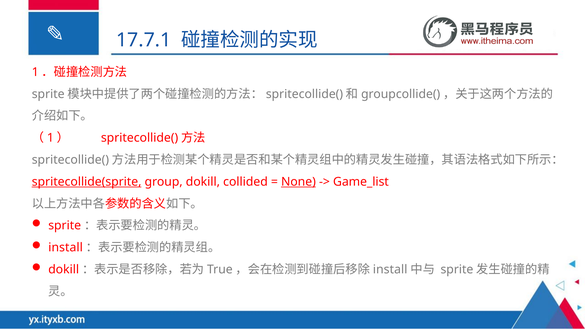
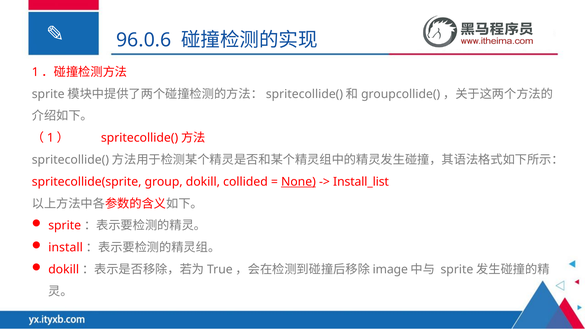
17.7.1: 17.7.1 -> 96.0.6
spritecollide(sprite underline: present -> none
Game_list: Game_list -> Install_list
install at (390, 270): install -> image
